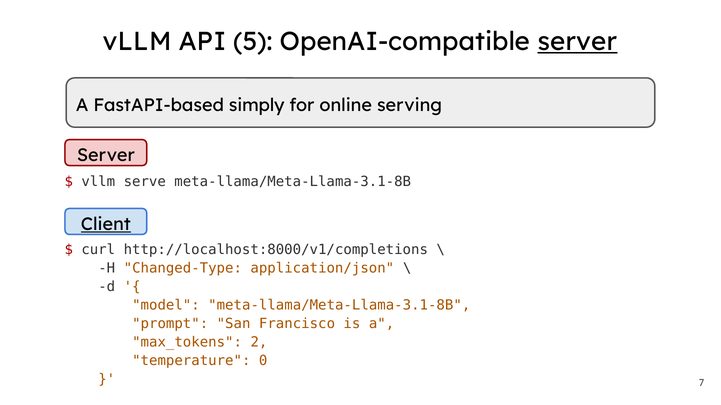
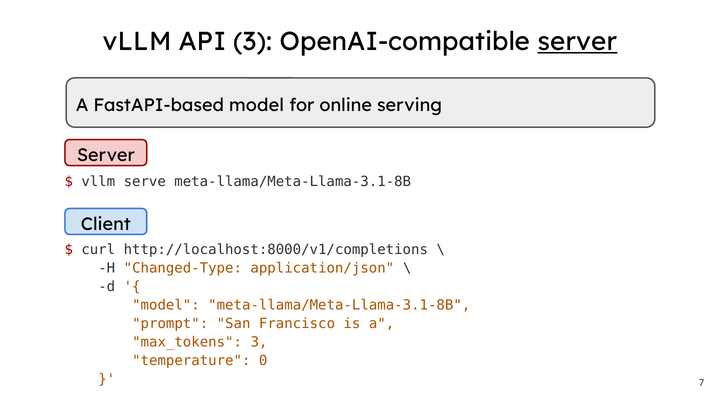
API 5: 5 -> 3
FastAPI-based simply: simply -> model
Client underline: present -> none
max_tokens 2: 2 -> 3
